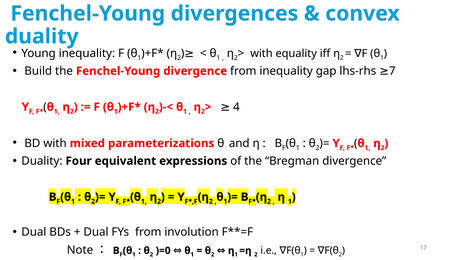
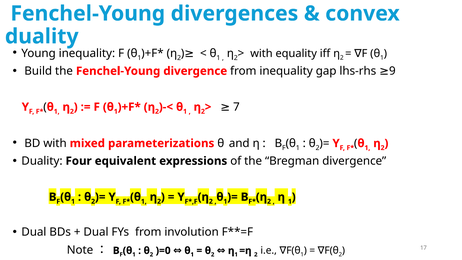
7: 7 -> 9
4: 4 -> 7
